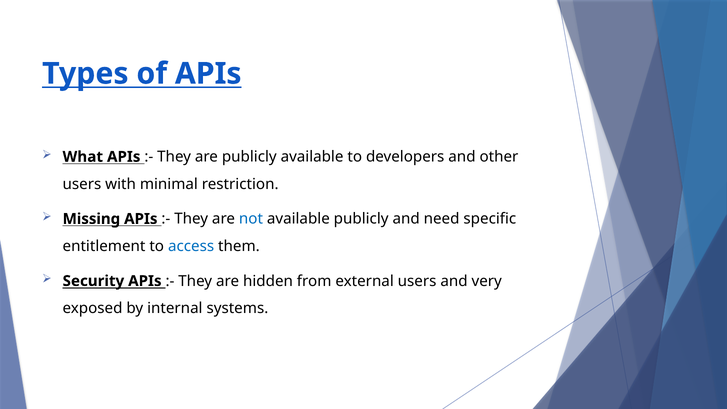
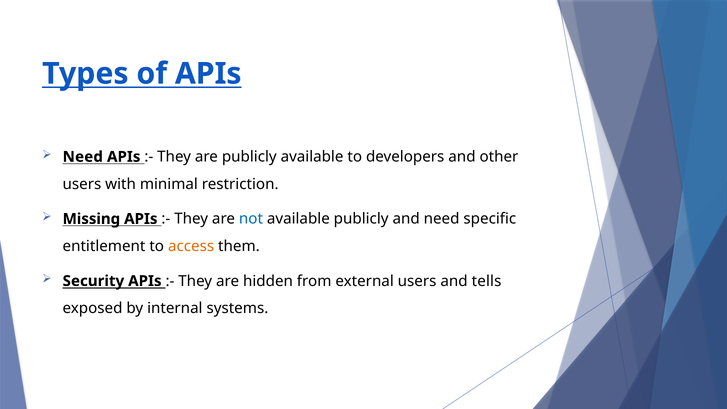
What at (83, 157): What -> Need
access colour: blue -> orange
very: very -> tells
